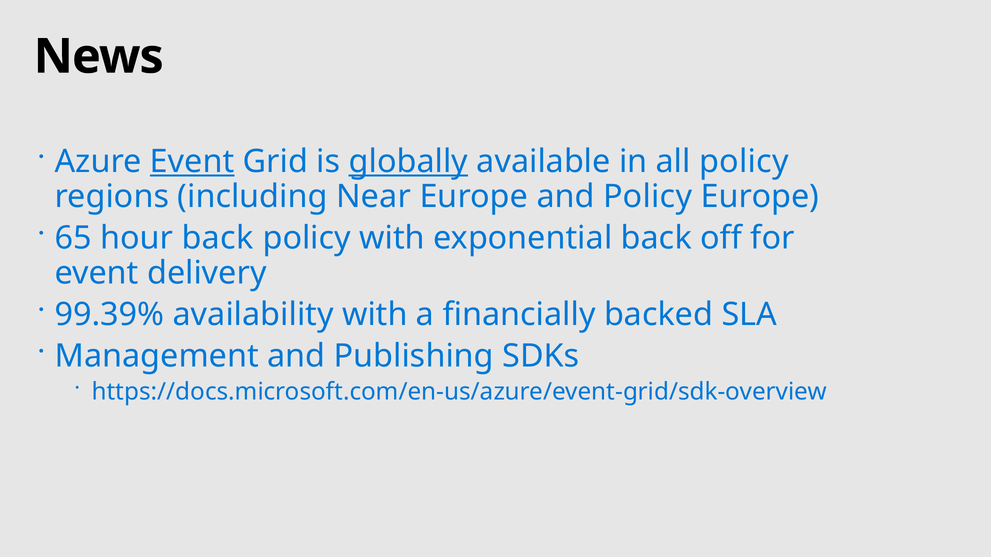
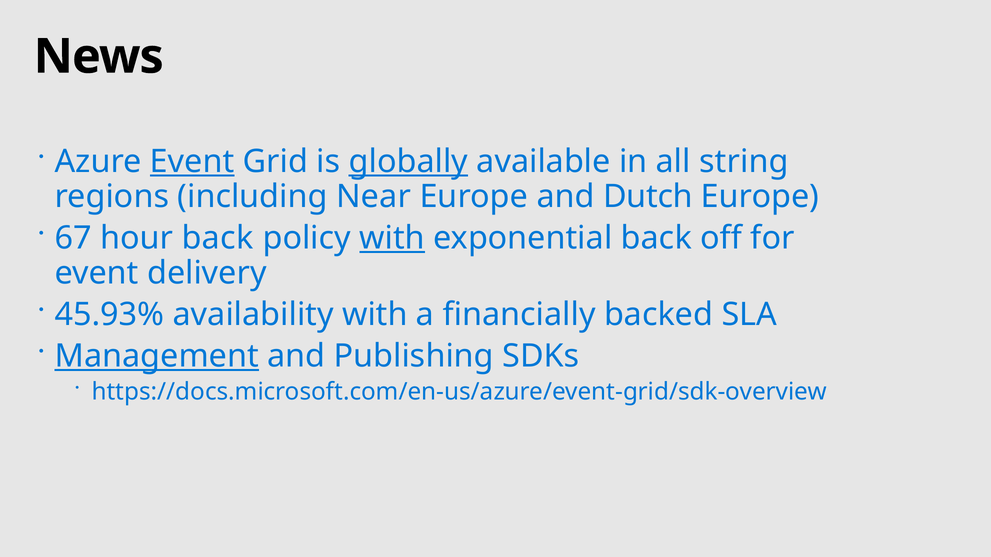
all policy: policy -> string
and Policy: Policy -> Dutch
65: 65 -> 67
with at (392, 238) underline: none -> present
99.39%: 99.39% -> 45.93%
Management underline: none -> present
